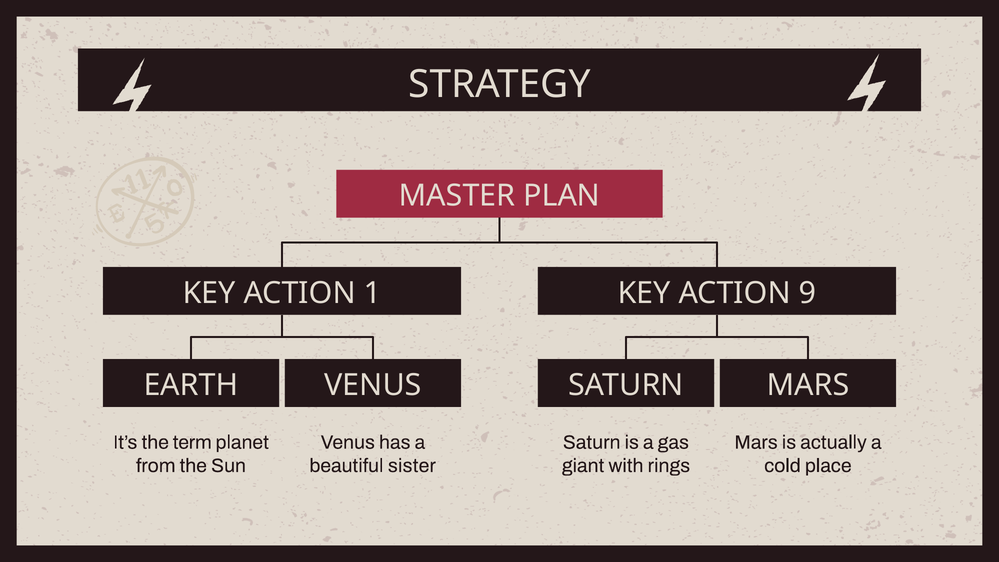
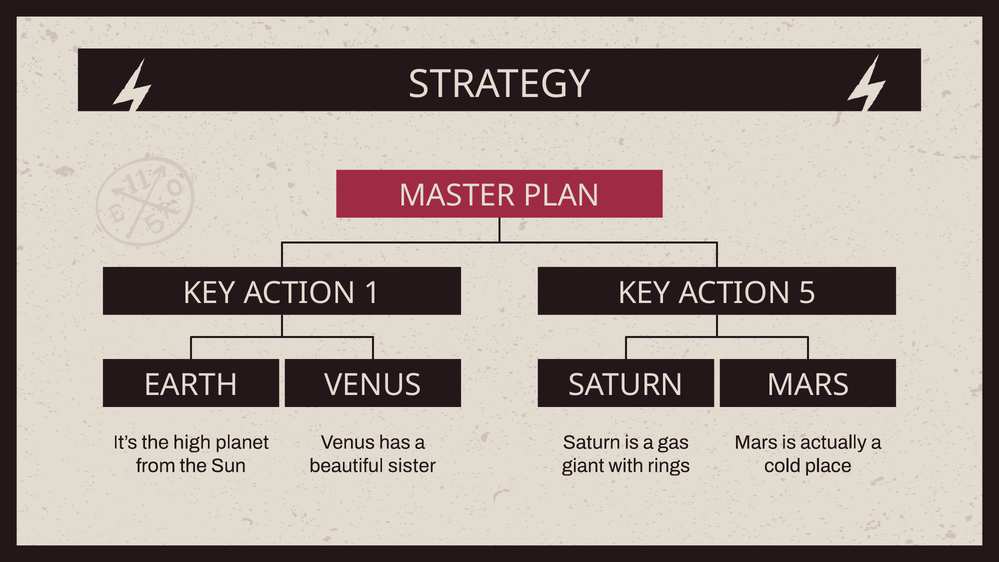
9: 9 -> 5
term: term -> high
